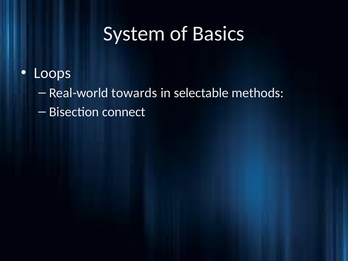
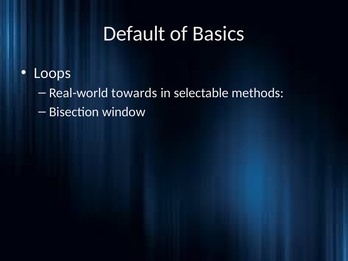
System: System -> Default
connect: connect -> window
